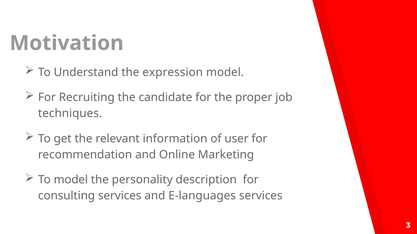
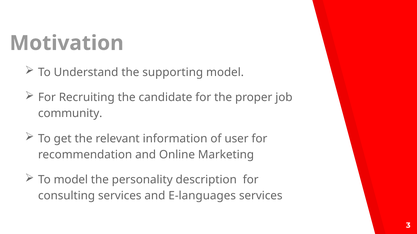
expression: expression -> supporting
techniques: techniques -> community
